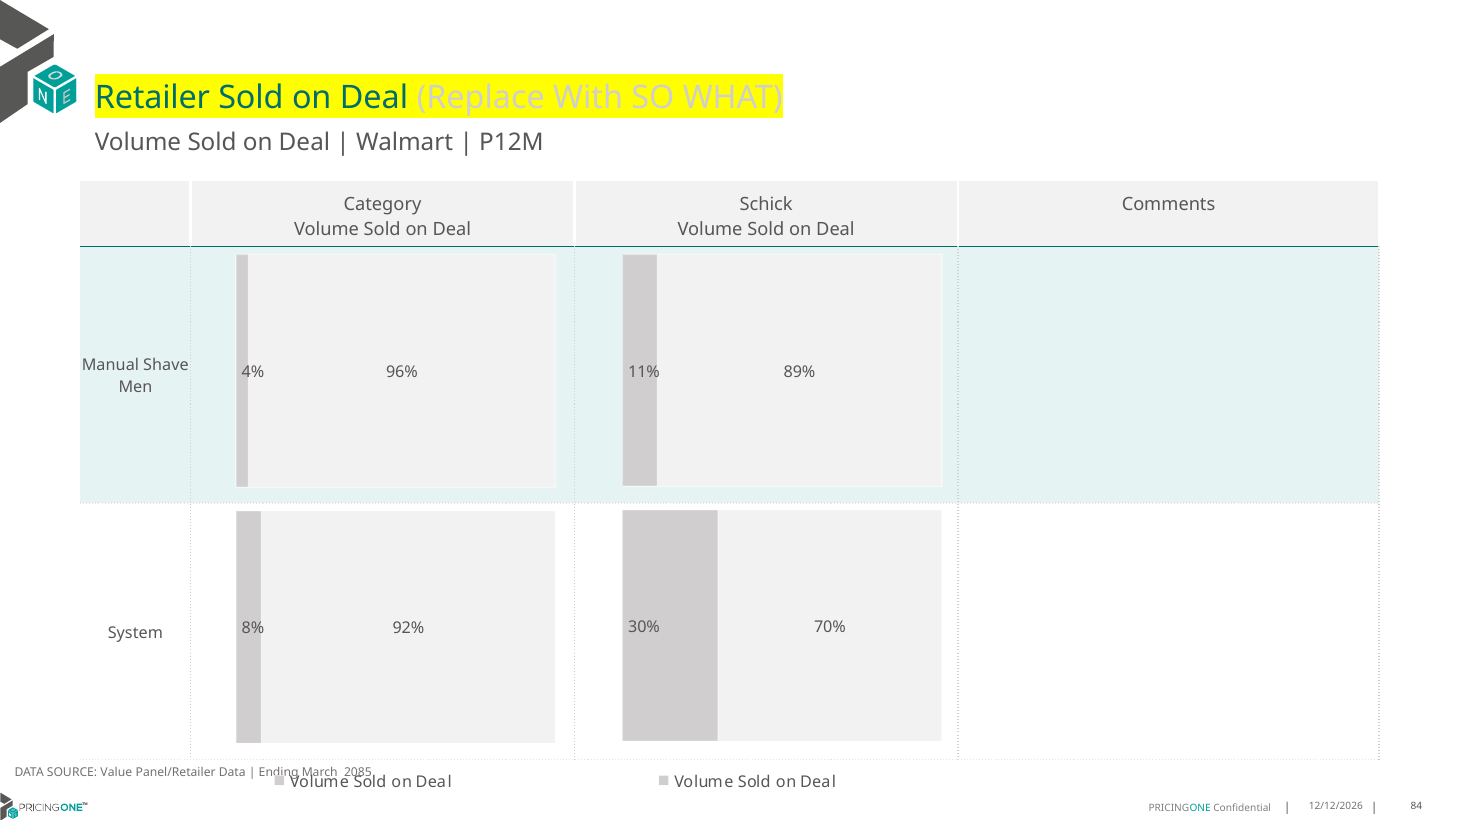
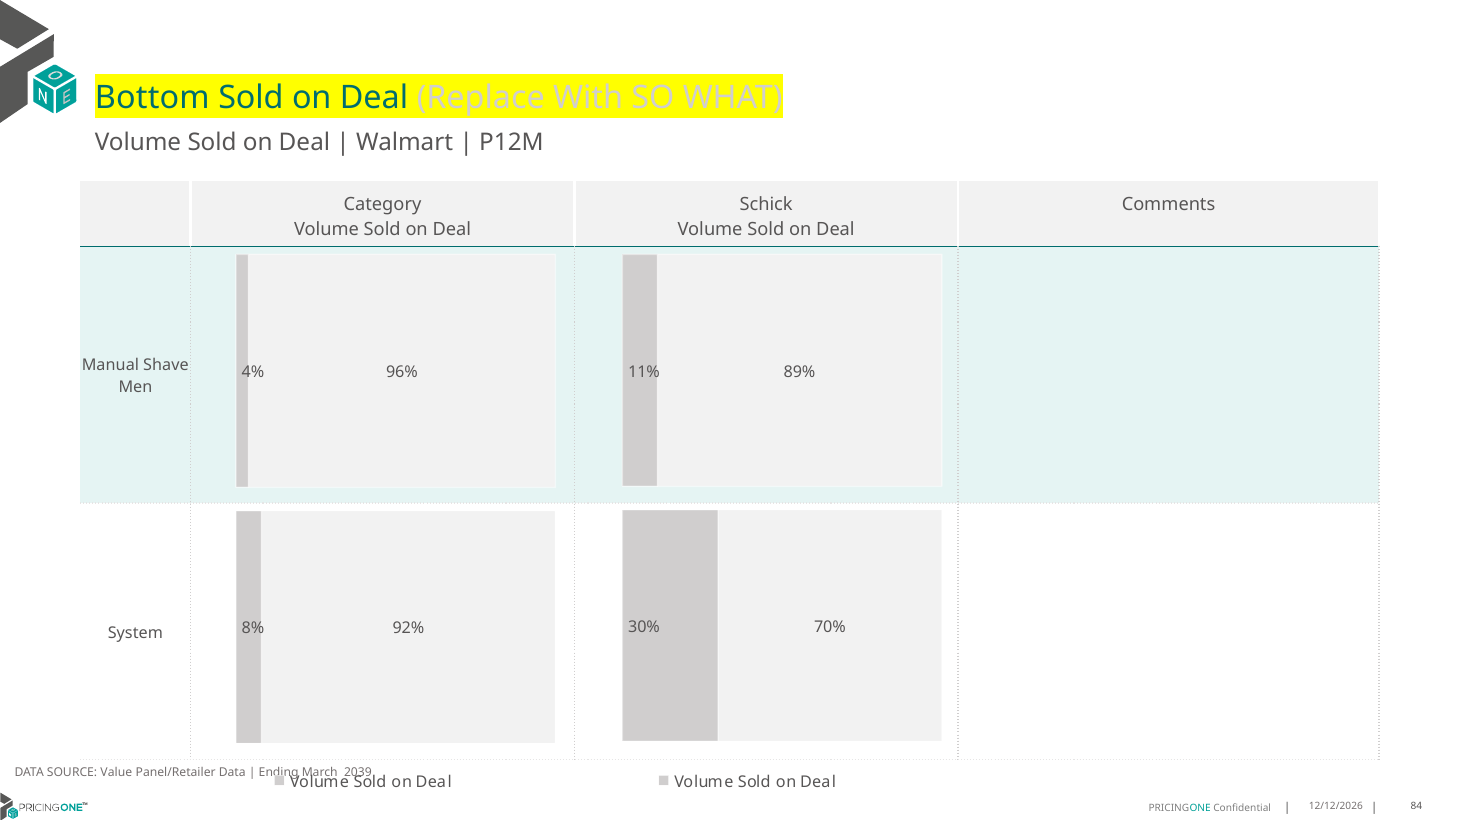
Retailer: Retailer -> Bottom
2085: 2085 -> 2039
